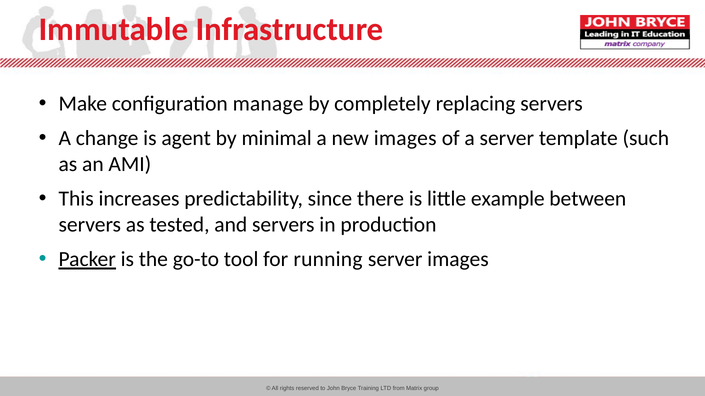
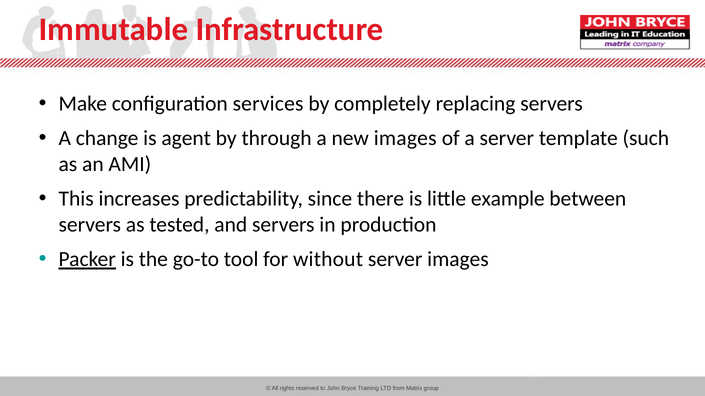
manage: manage -> services
minimal: minimal -> through
running: running -> without
